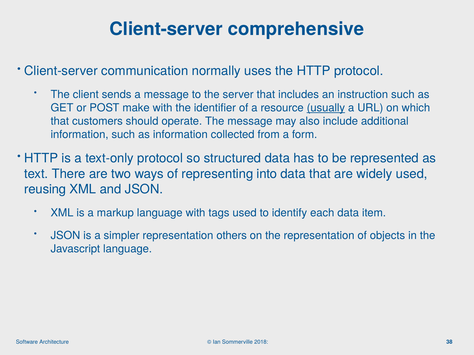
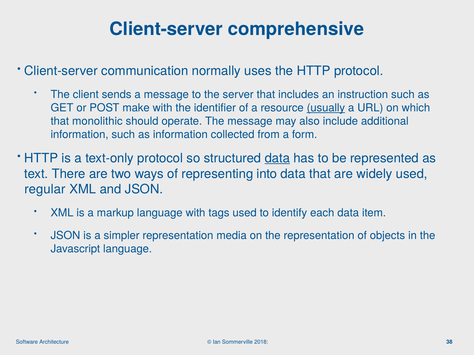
customers: customers -> monolithic
data at (277, 158) underline: none -> present
reusing: reusing -> regular
others: others -> media
